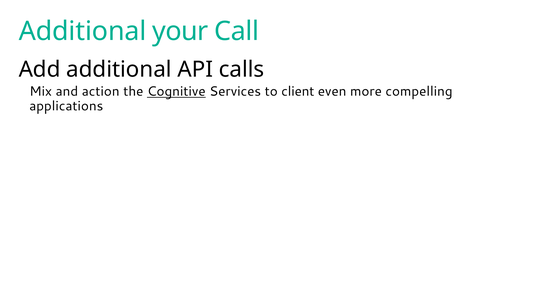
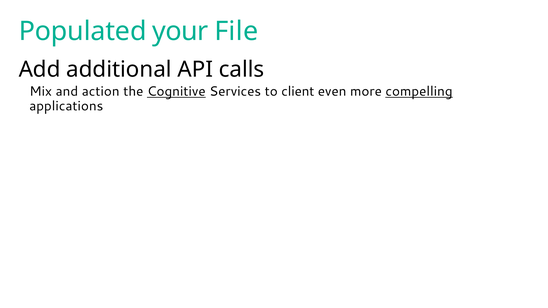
Additional at (83, 31): Additional -> Populated
Call: Call -> File
compelling underline: none -> present
